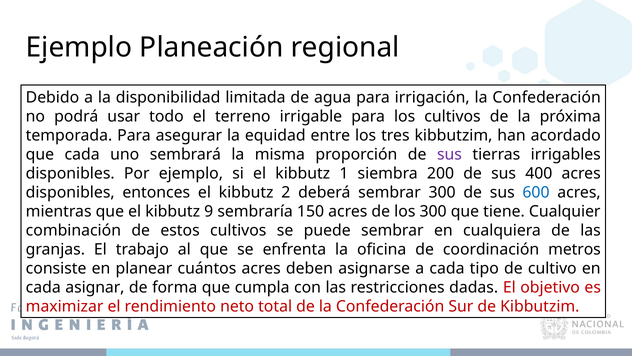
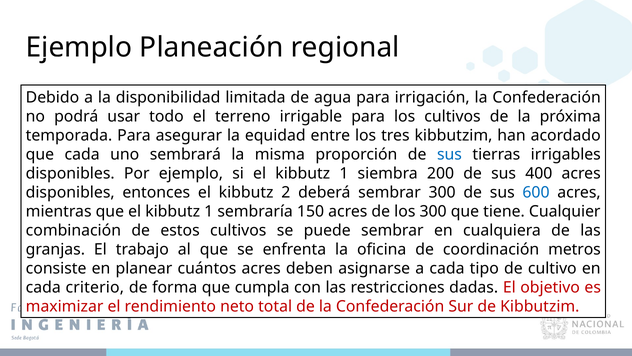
sus at (449, 154) colour: purple -> blue
que el kibbutz 9: 9 -> 1
asignar: asignar -> criterio
